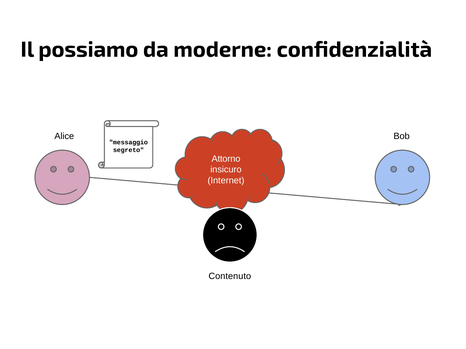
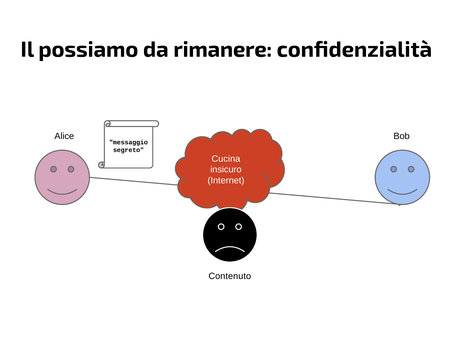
moderne: moderne -> rimanere
Attorno: Attorno -> Cucina
